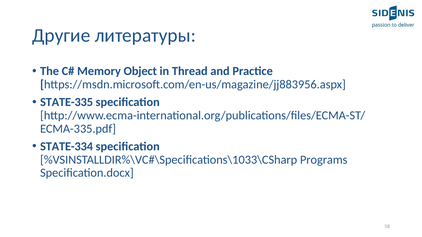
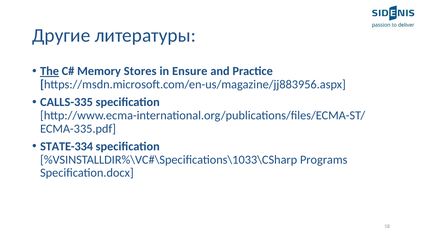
The underline: none -> present
Object: Object -> Stores
Thread: Thread -> Ensure
STATE-335: STATE-335 -> CALLS-335
